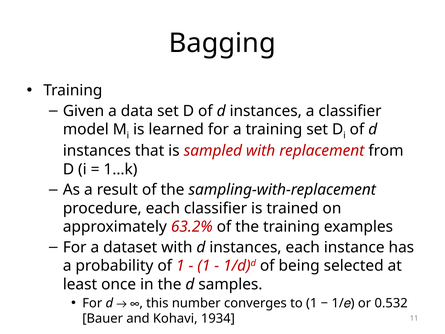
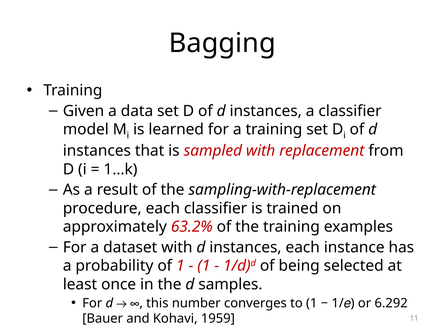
0.532: 0.532 -> 6.292
1934: 1934 -> 1959
